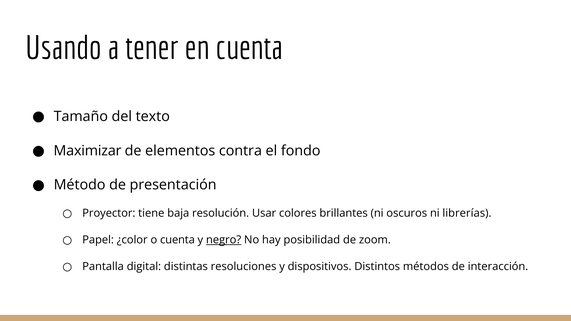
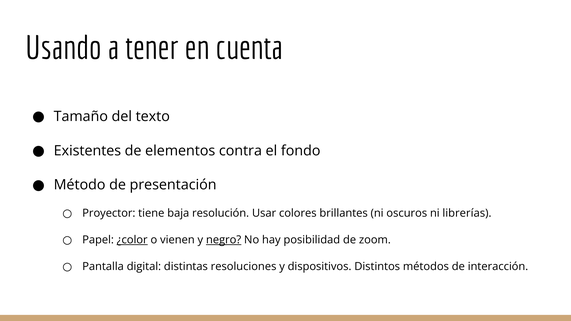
Maximizar: Maximizar -> Existentes
¿color underline: none -> present
o cuenta: cuenta -> vienen
